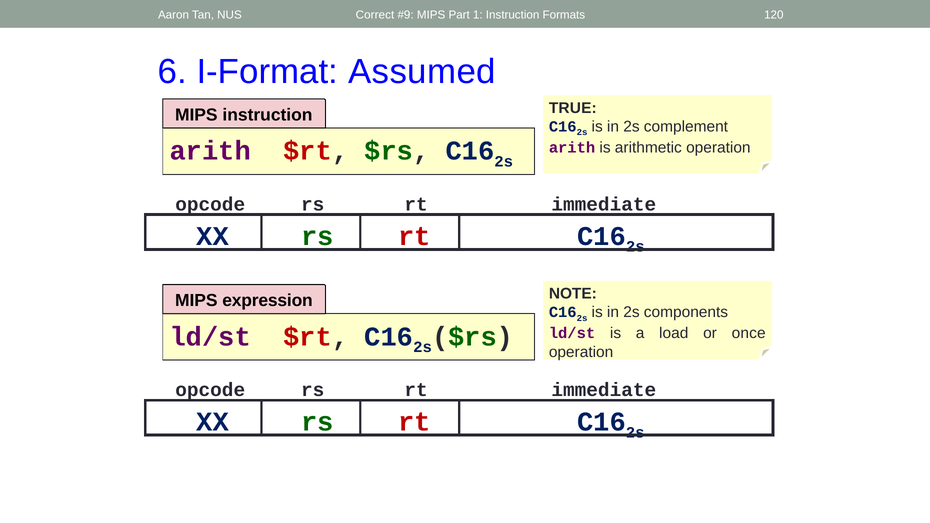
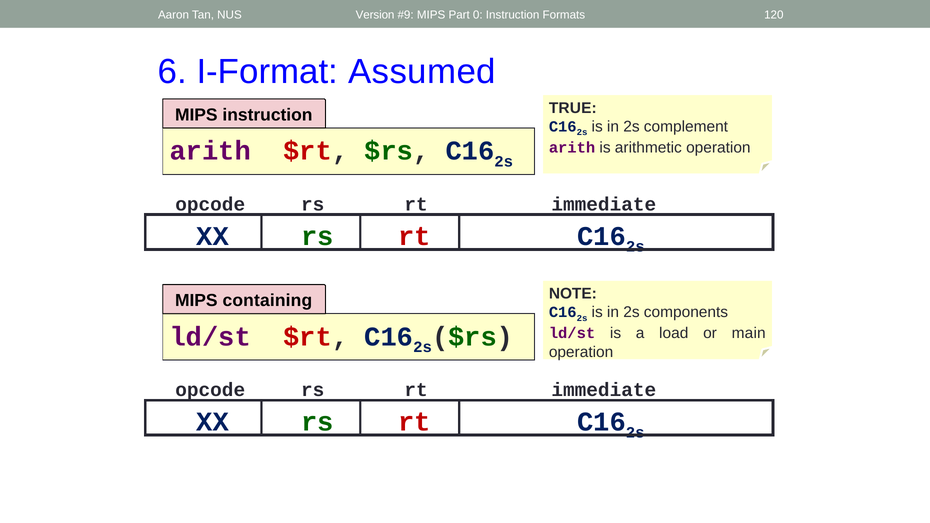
Correct: Correct -> Version
1: 1 -> 0
expression: expression -> containing
once: once -> main
